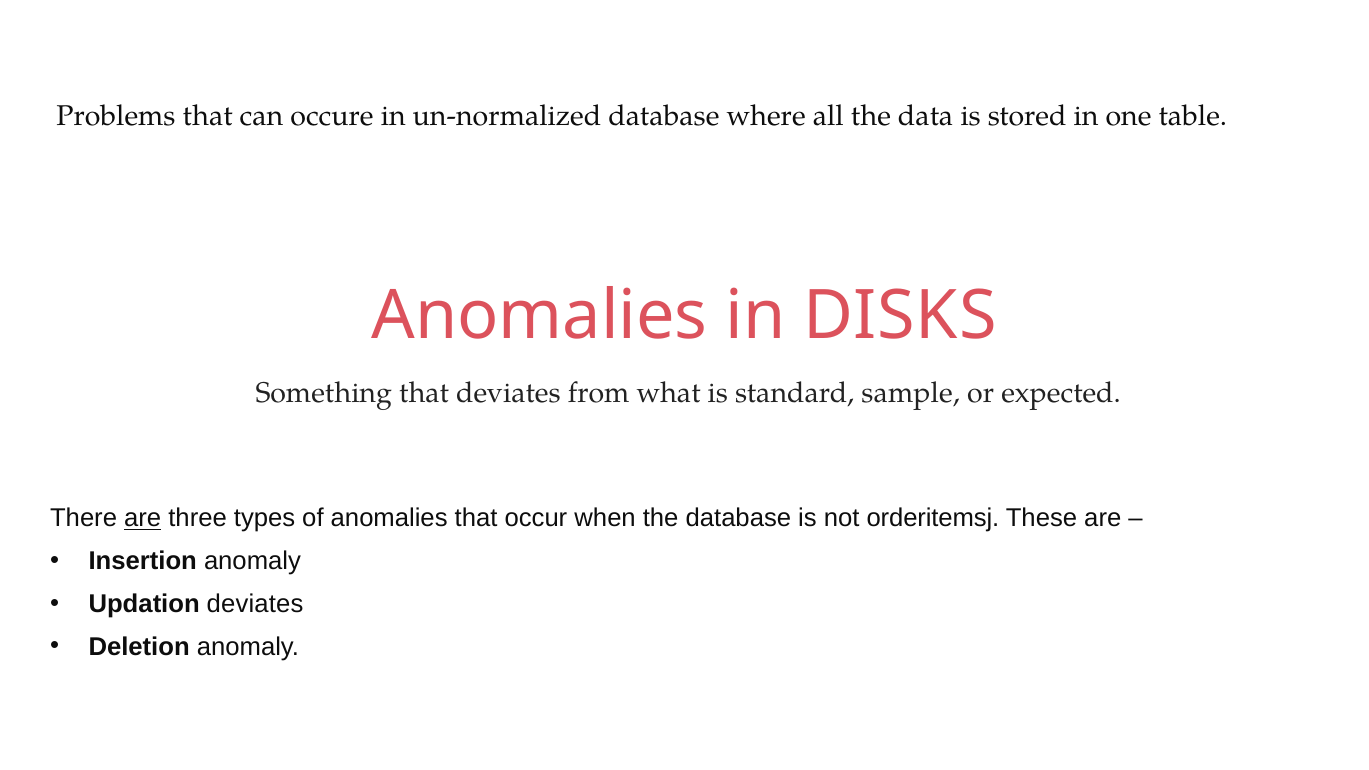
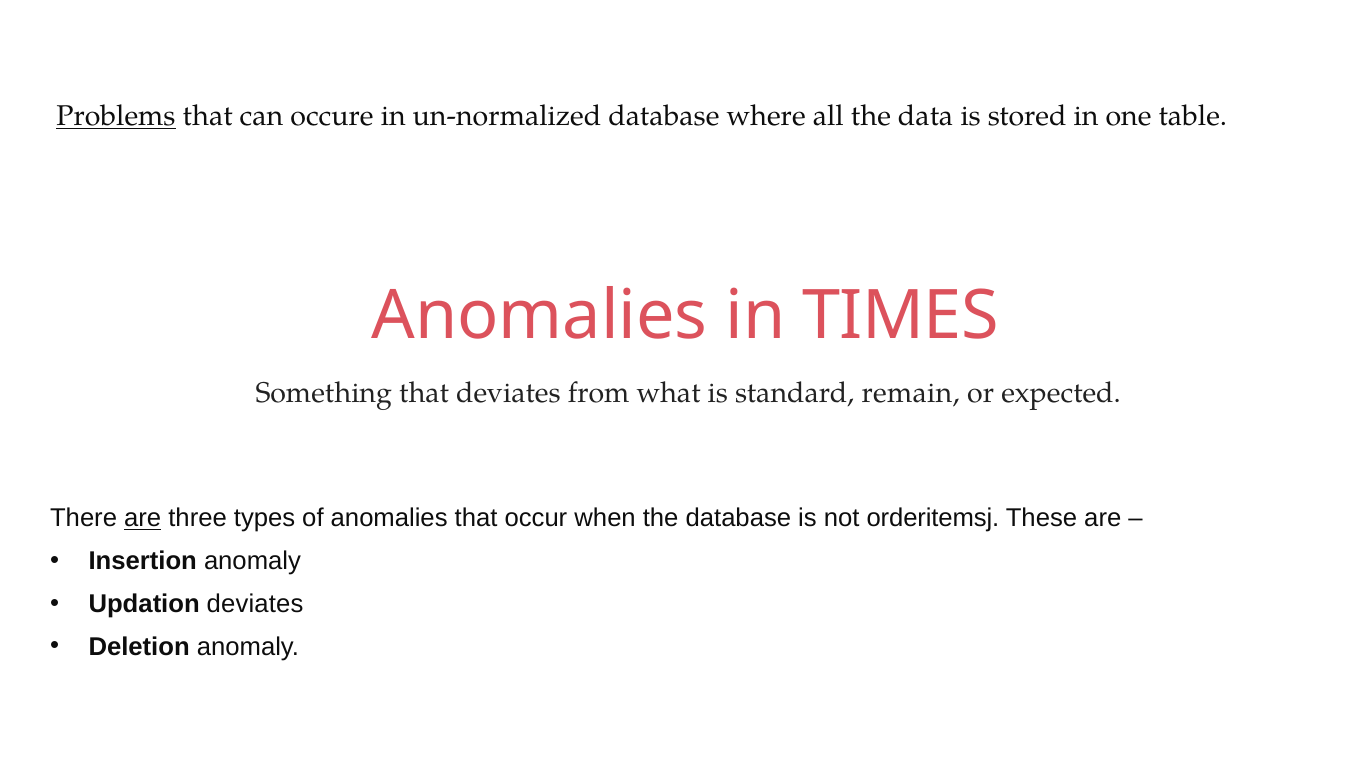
Problems underline: none -> present
DISKS: DISKS -> TIMES
sample: sample -> remain
